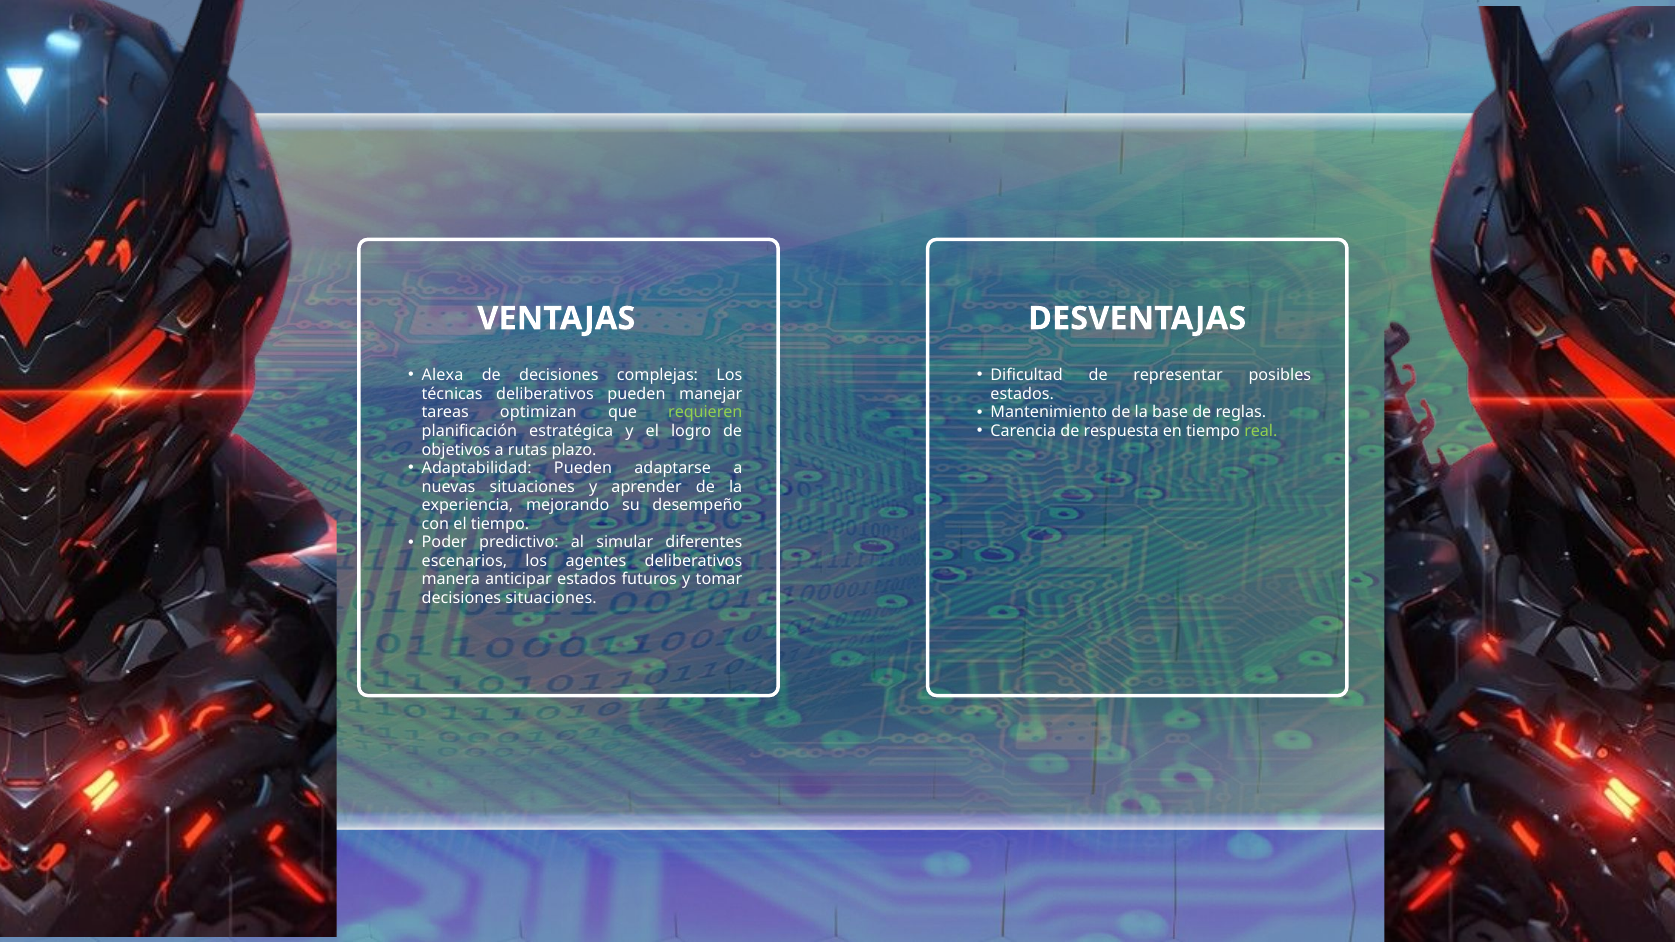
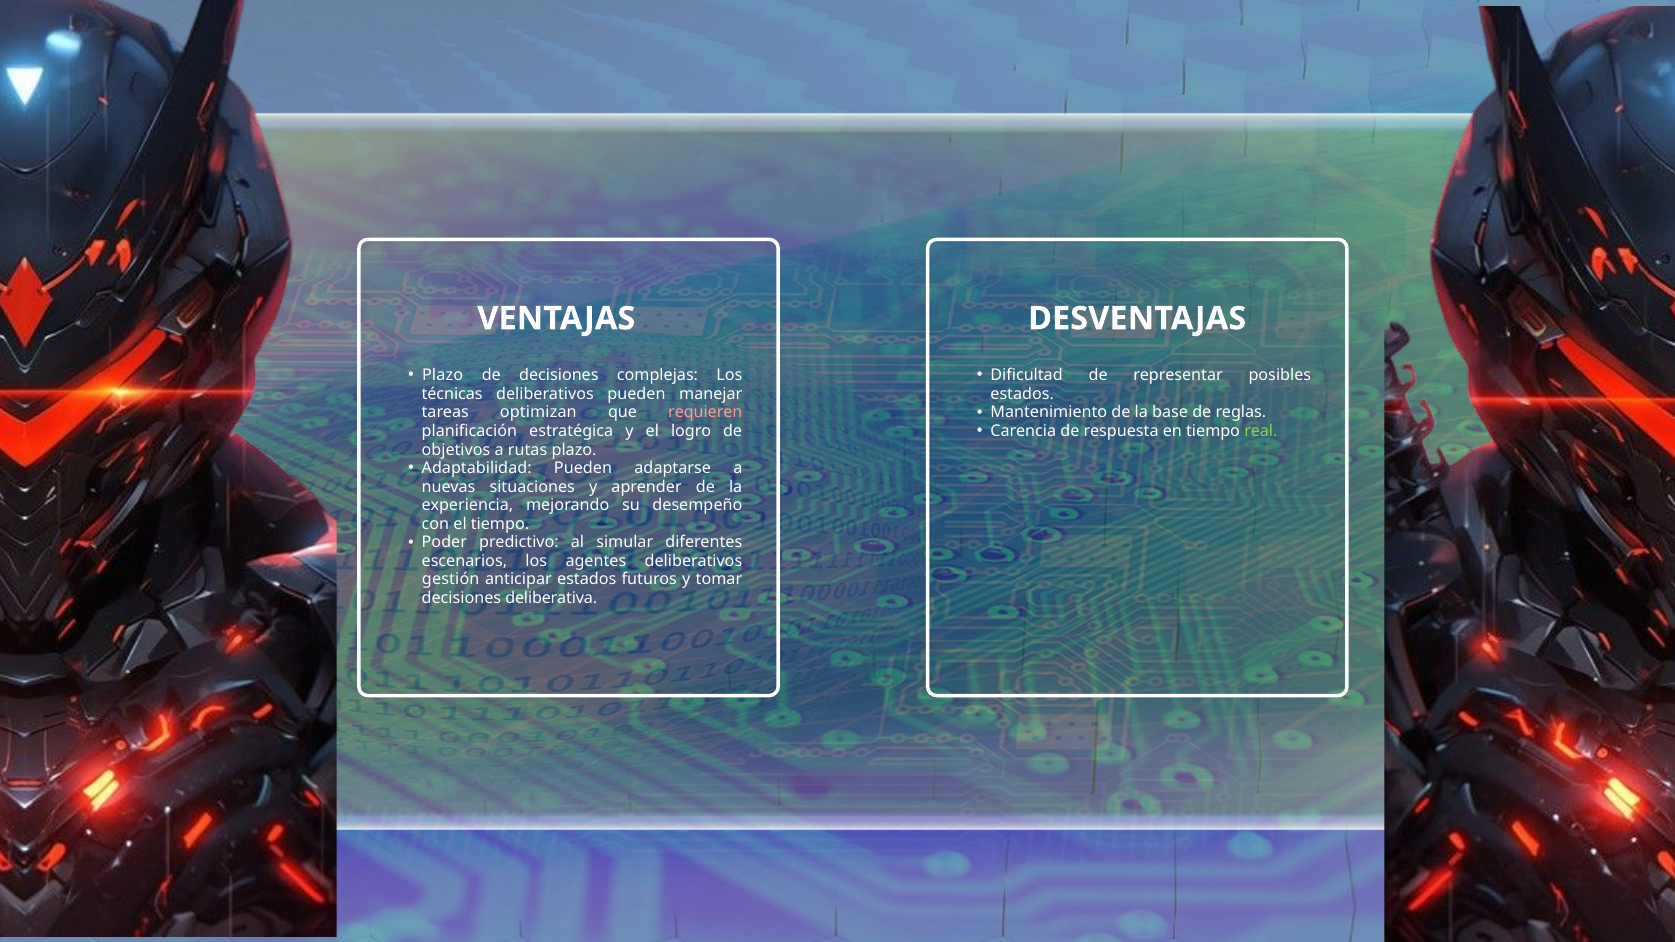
Alexa at (443, 376): Alexa -> Plazo
requieren colour: light green -> pink
manera: manera -> gestión
decisiones situaciones: situaciones -> deliberativa
